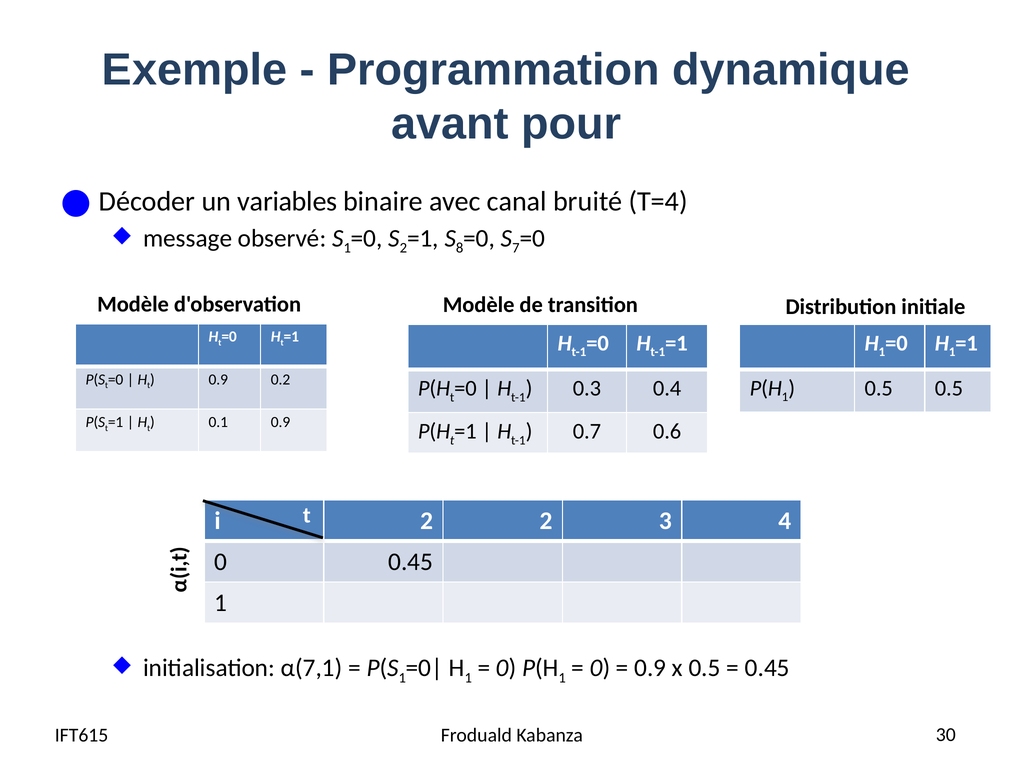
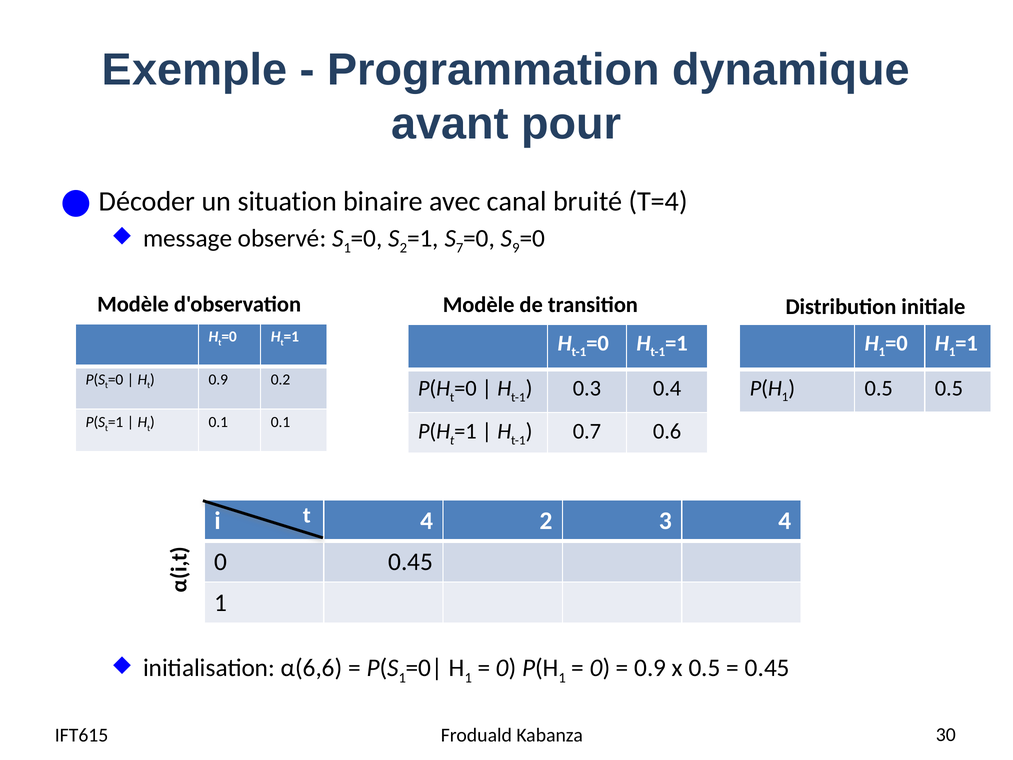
variables: variables -> situation
8: 8 -> 7
7: 7 -> 9
0.1 0.9: 0.9 -> 0.1
2 at (427, 521): 2 -> 4
α(7,1: α(7,1 -> α(6,6
